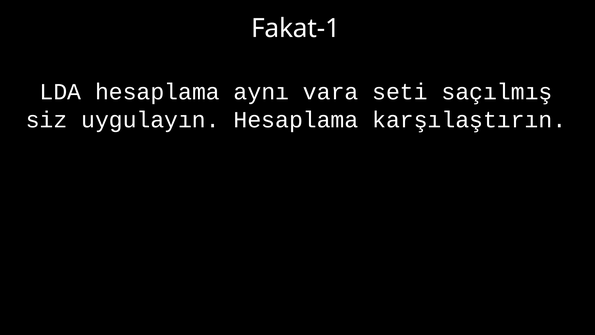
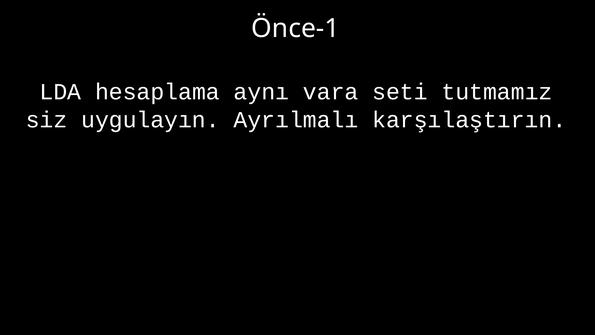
Fakat-1: Fakat-1 -> Önce-1
saçılmış: saçılmış -> tutmamız
uygulayın Hesaplama: Hesaplama -> Ayrılmalı
